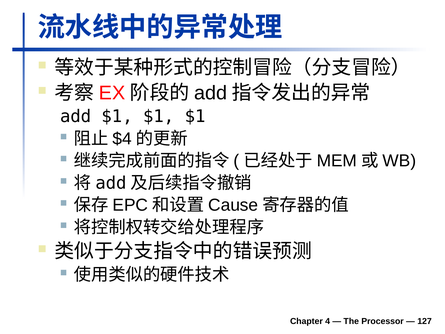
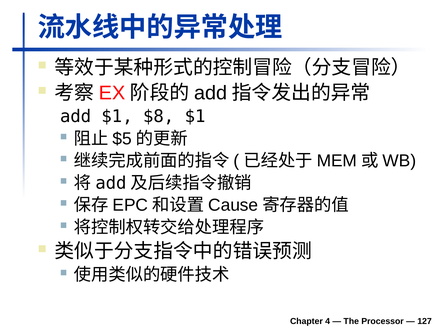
add $1 $1: $1 -> $8
$4: $4 -> $5
